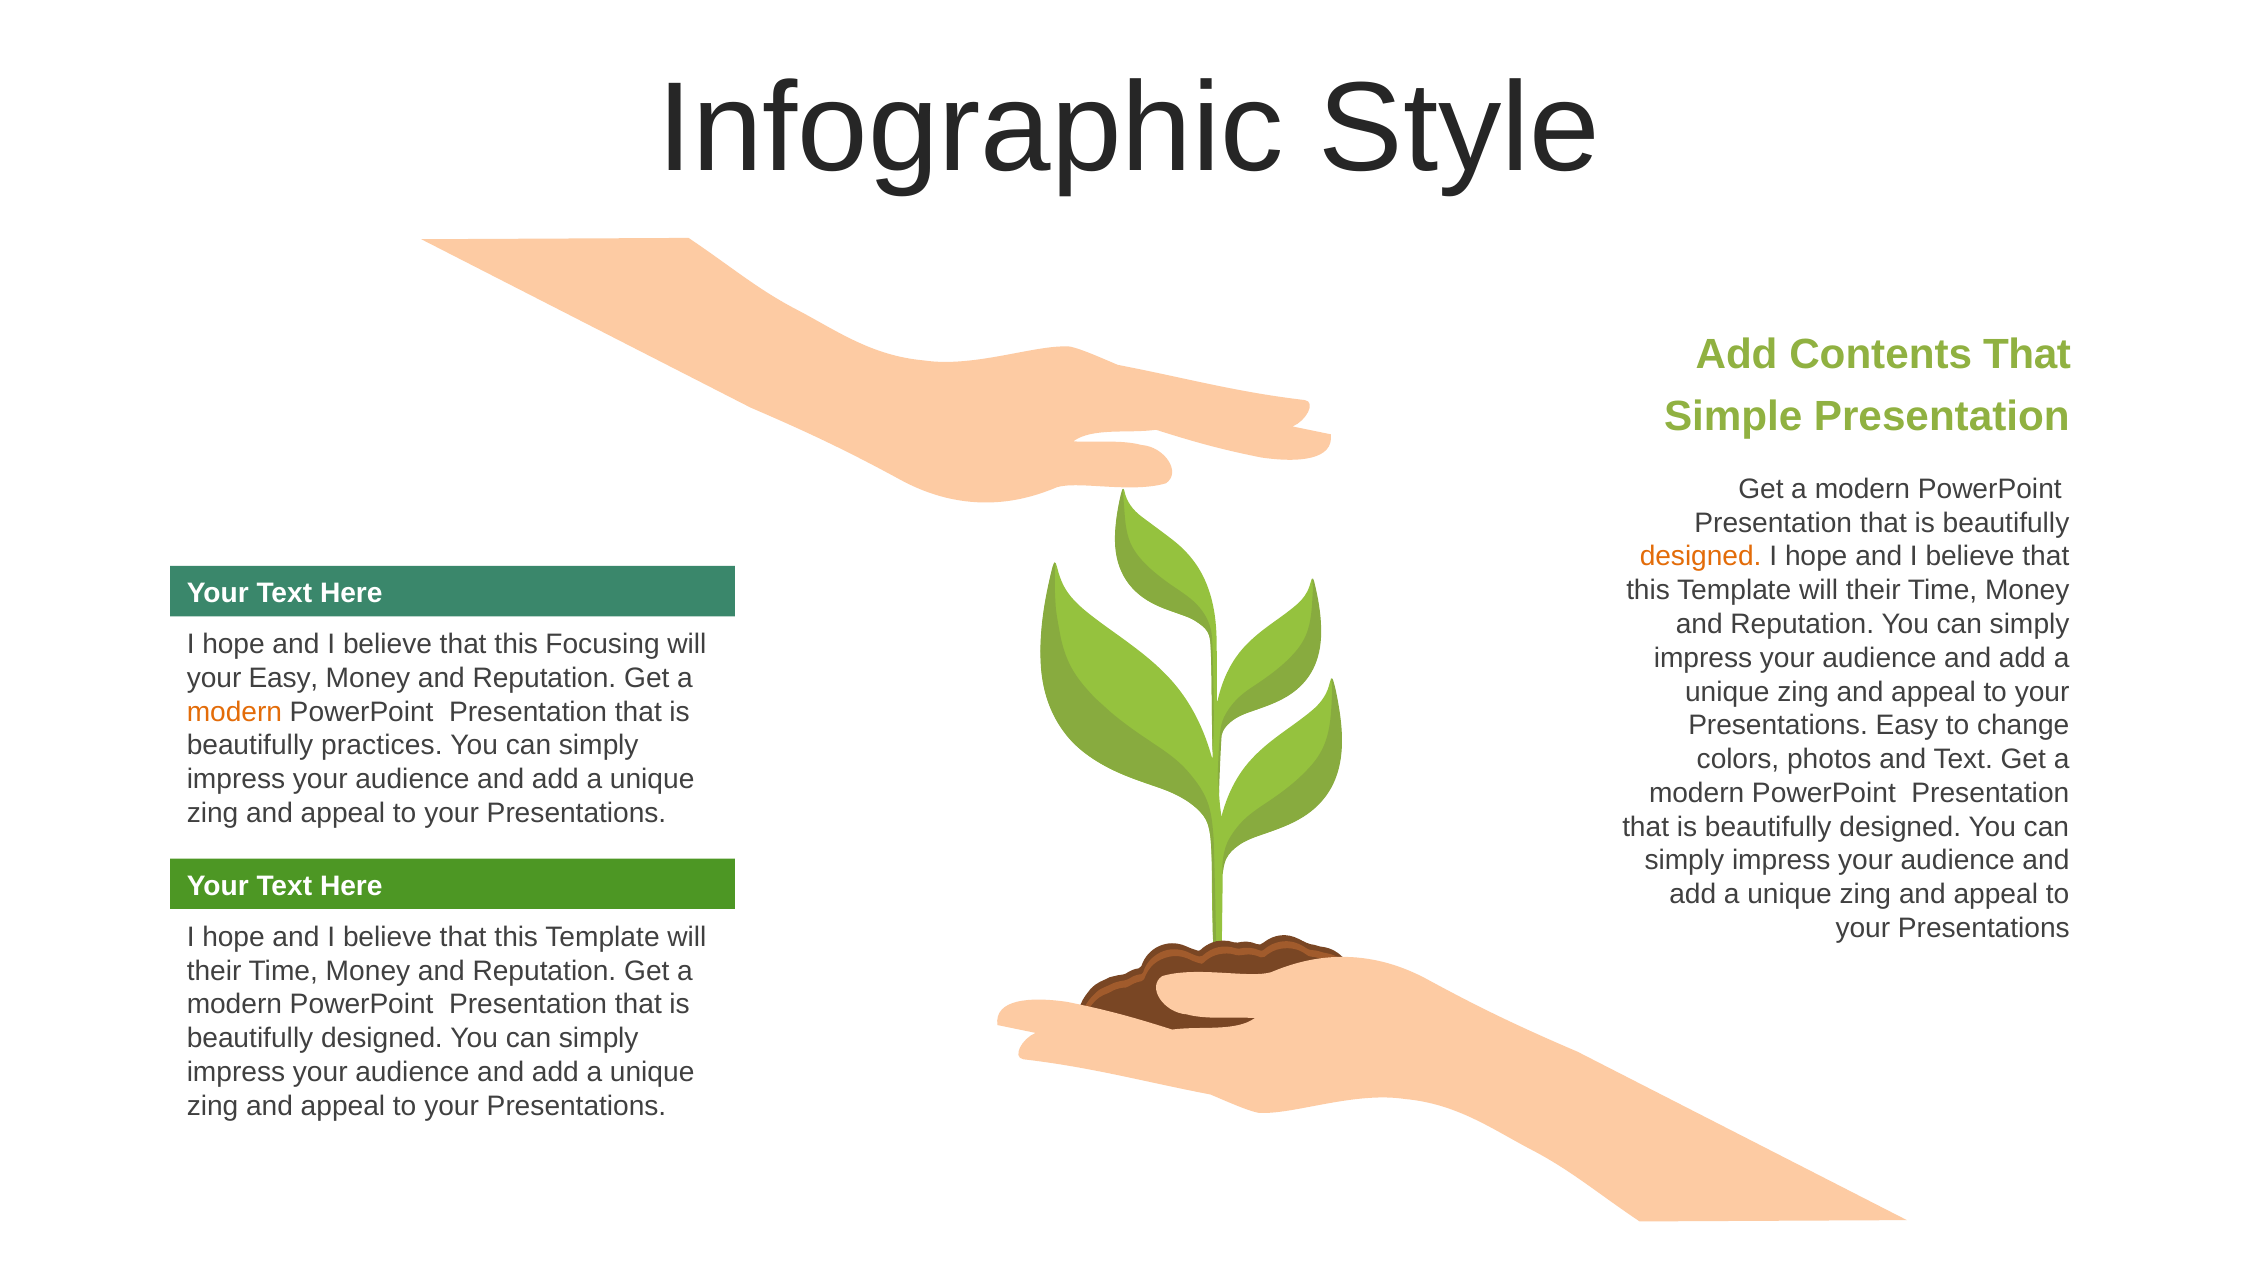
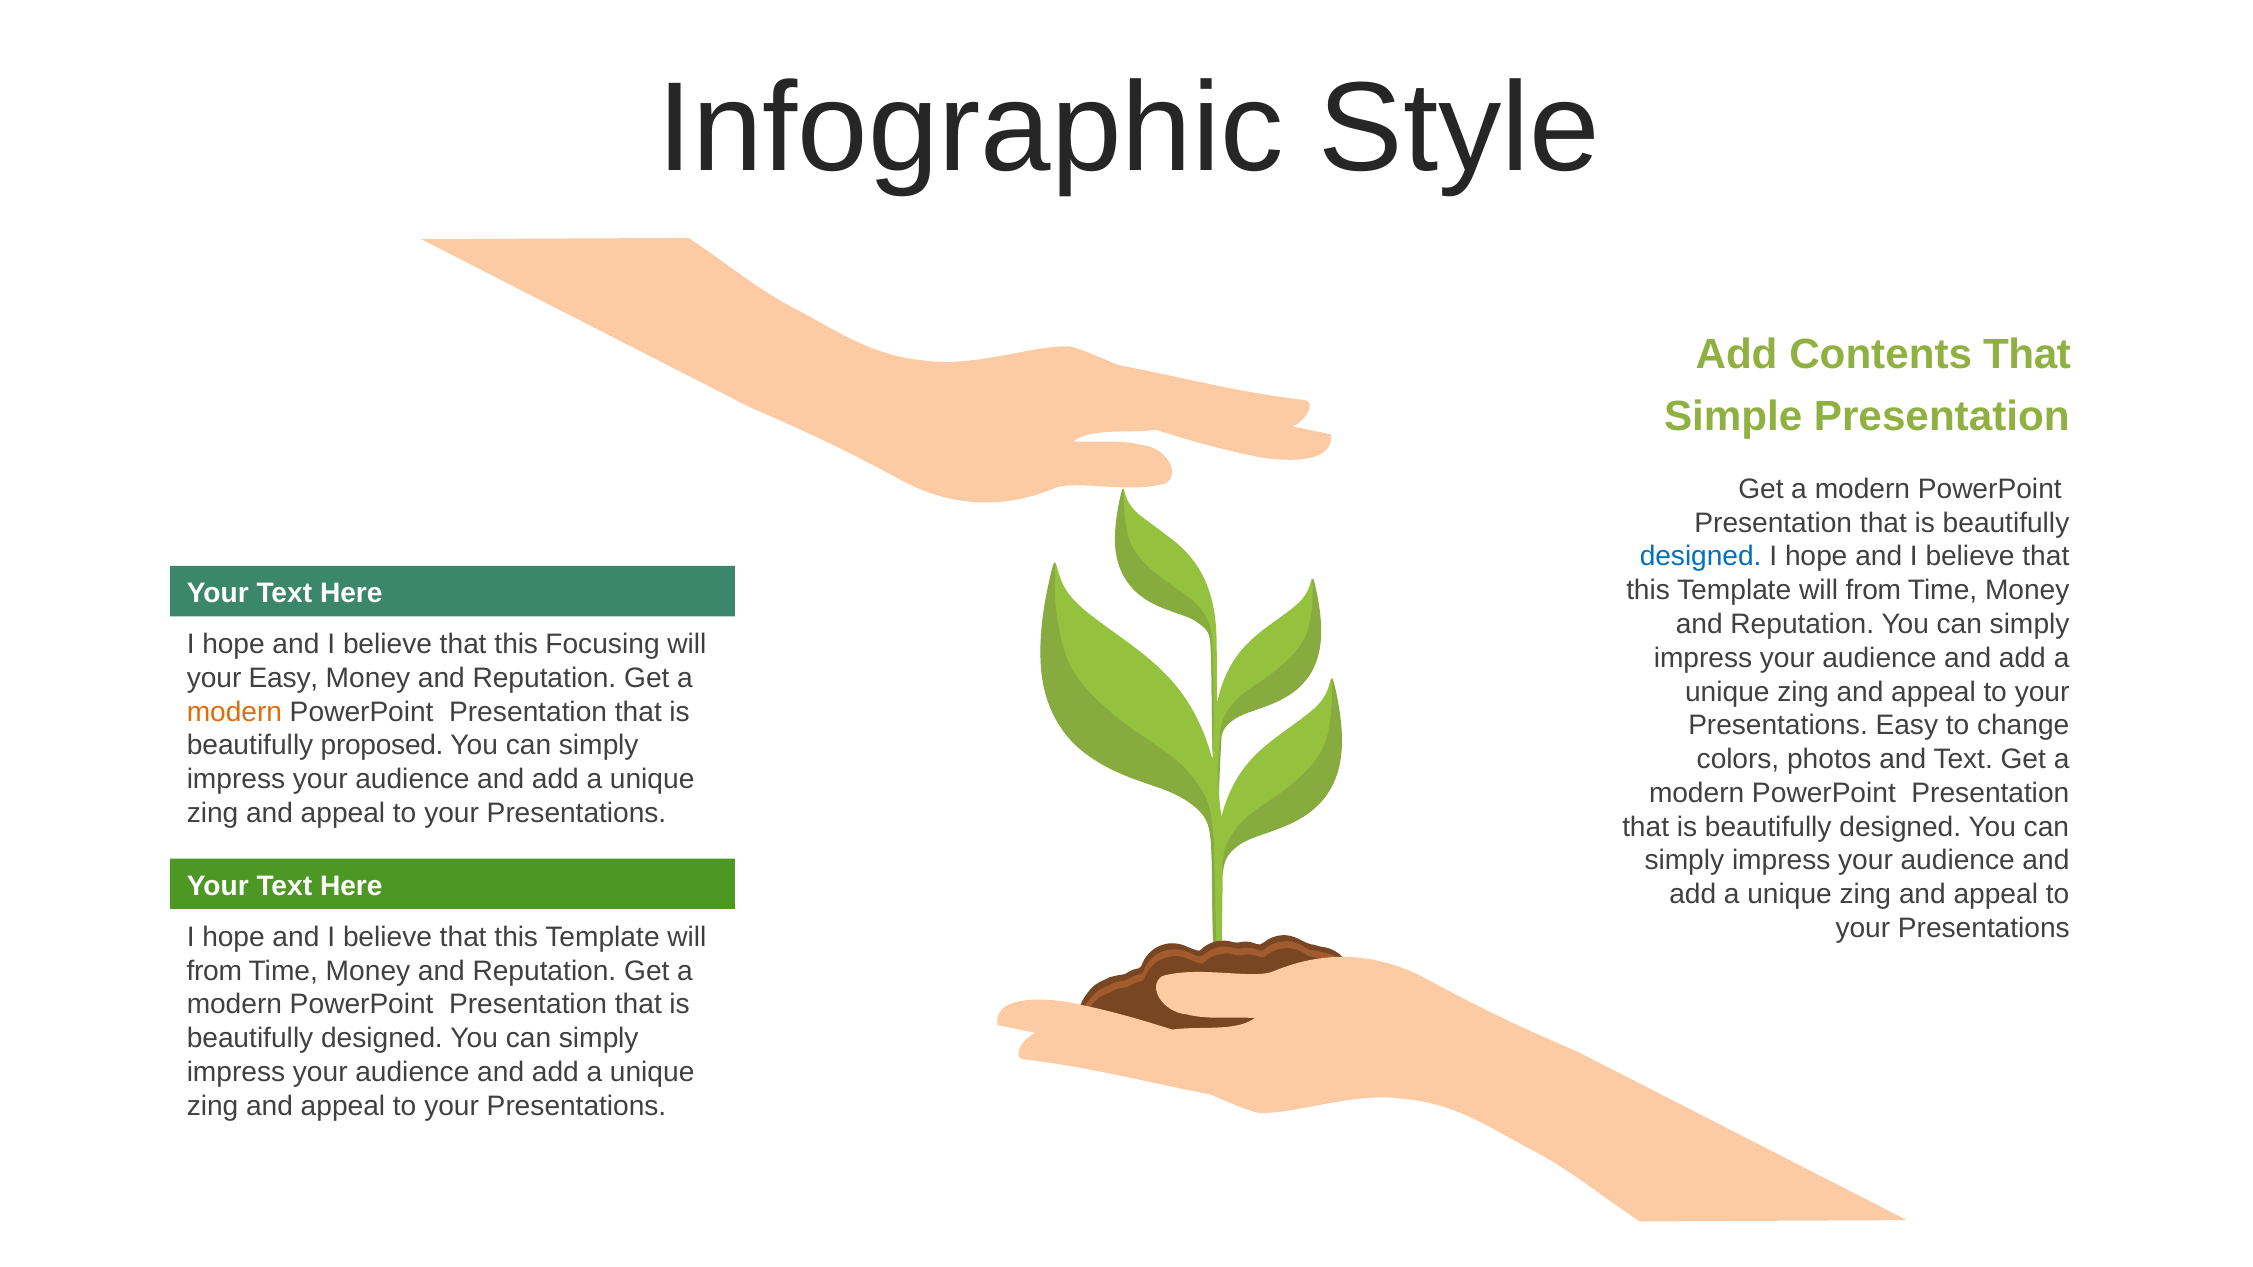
designed at (1701, 557) colour: orange -> blue
their at (1873, 591): their -> from
practices: practices -> proposed
their at (214, 971): their -> from
